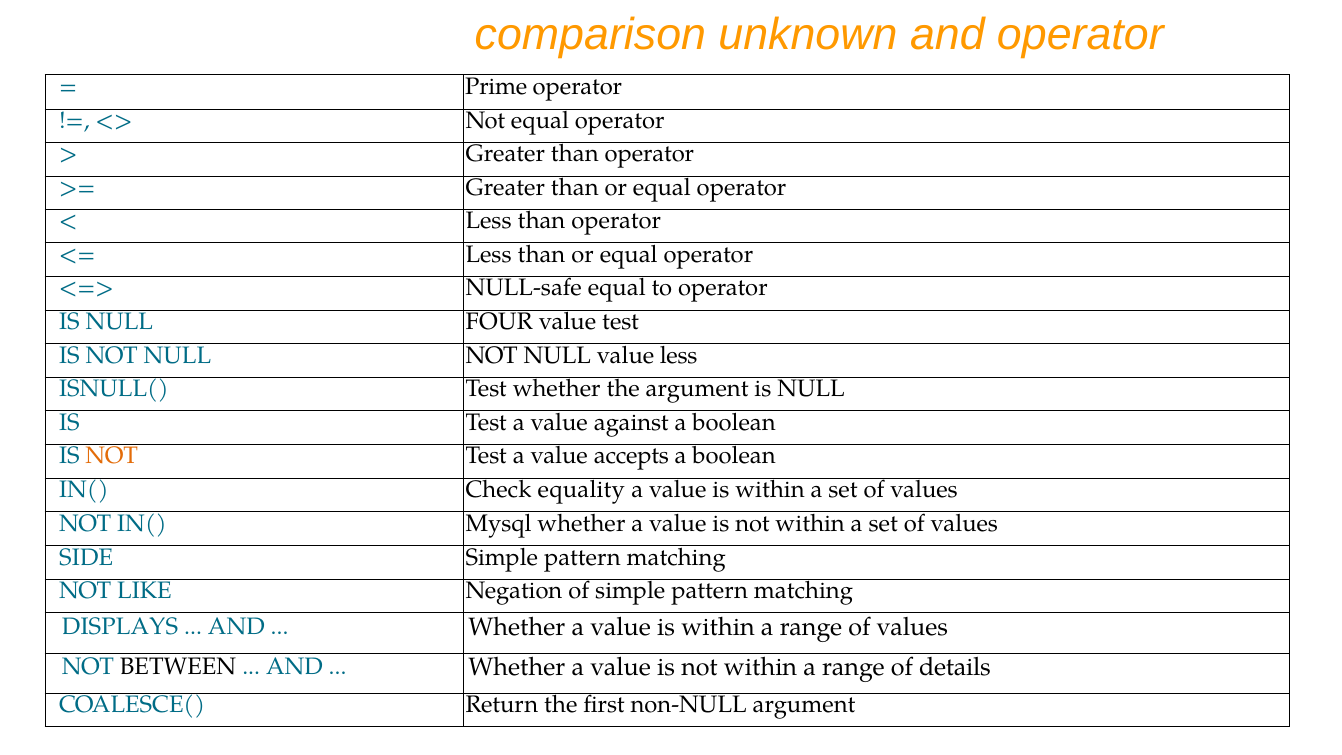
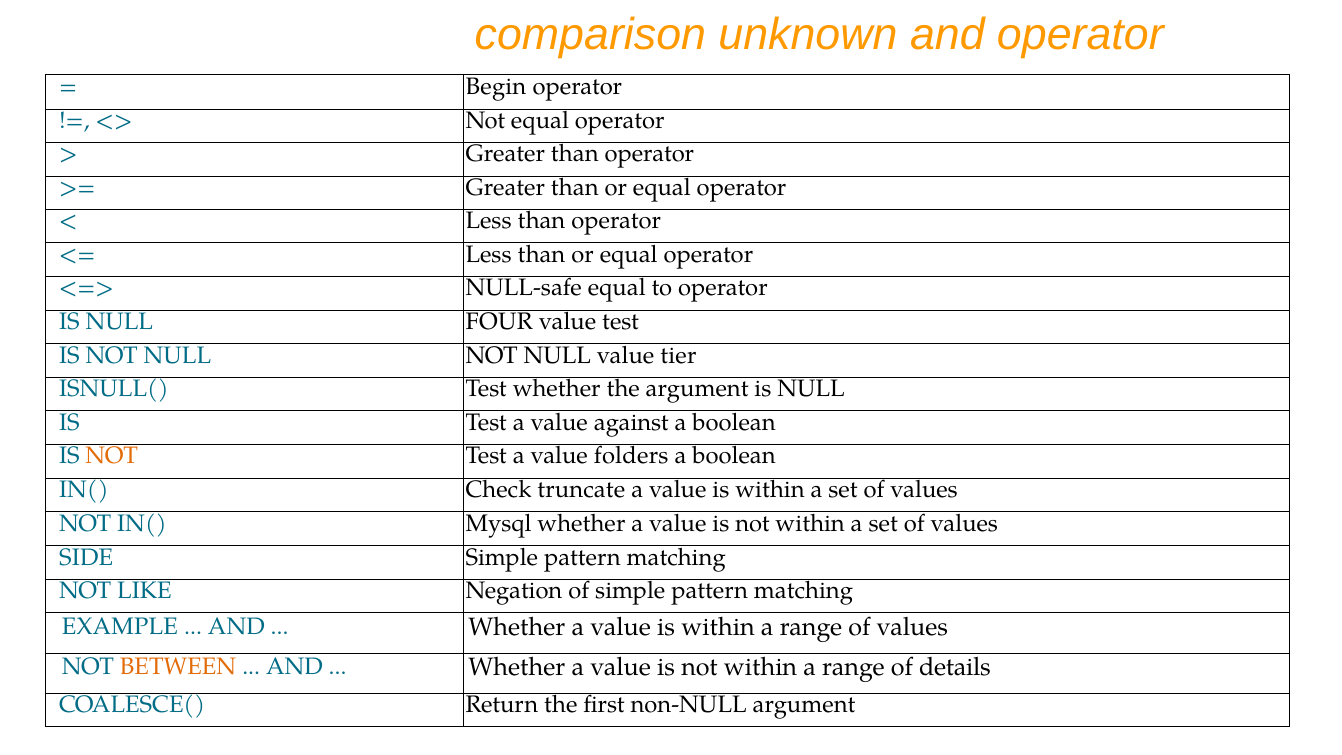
Prime: Prime -> Begin
value less: less -> tier
accepts: accepts -> folders
equality: equality -> truncate
DISPLAYS: DISPLAYS -> EXAMPLE
BETWEEN colour: black -> orange
